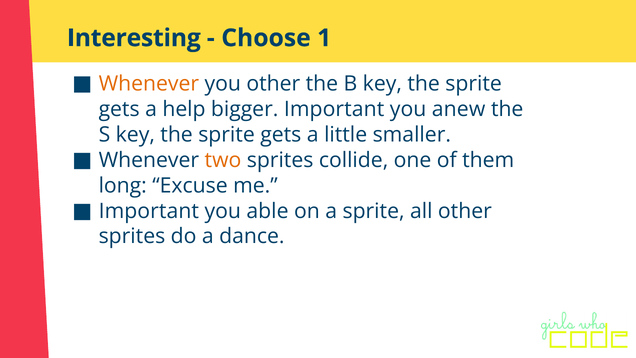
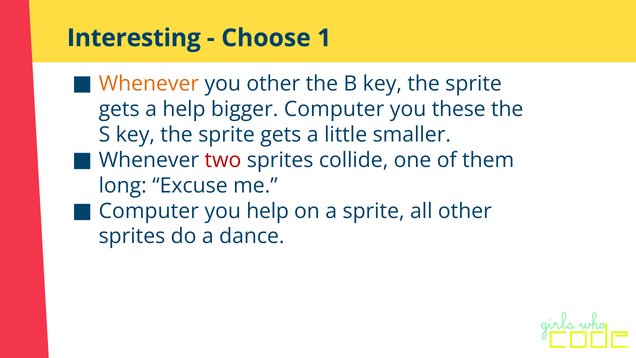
bigger Important: Important -> Computer
anew: anew -> these
two colour: orange -> red
Important at (149, 211): Important -> Computer
you able: able -> help
